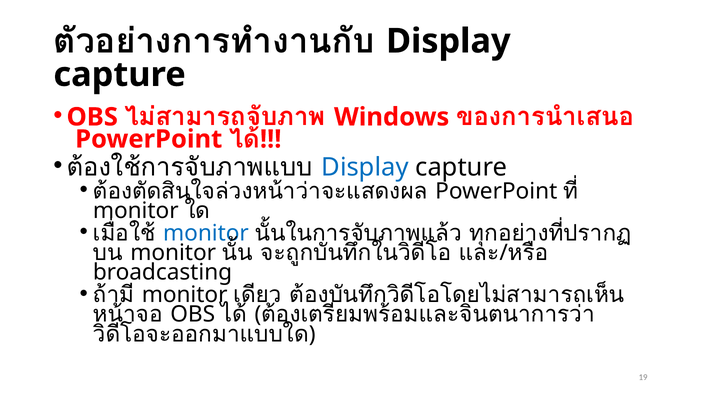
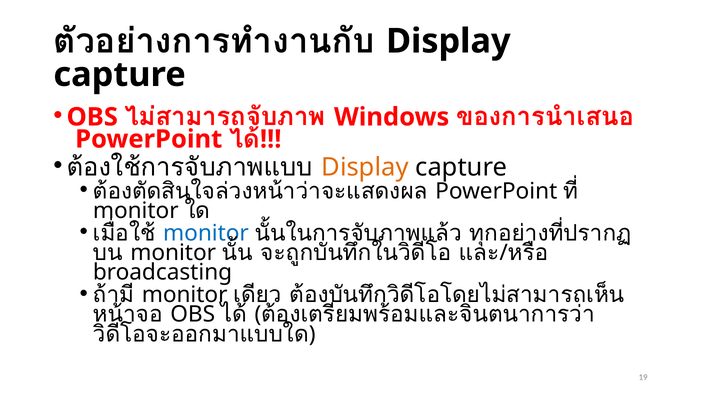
Display at (365, 167) colour: blue -> orange
